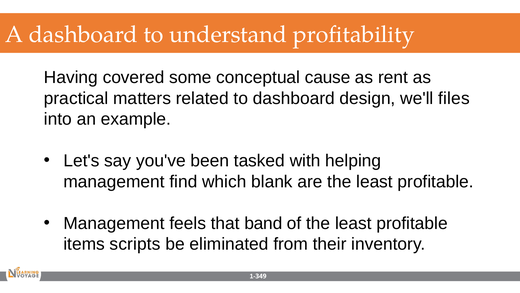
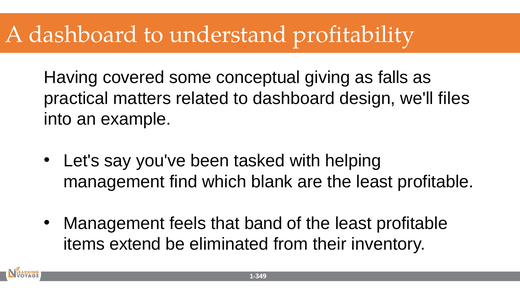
cause: cause -> giving
rent: rent -> falls
scripts: scripts -> extend
